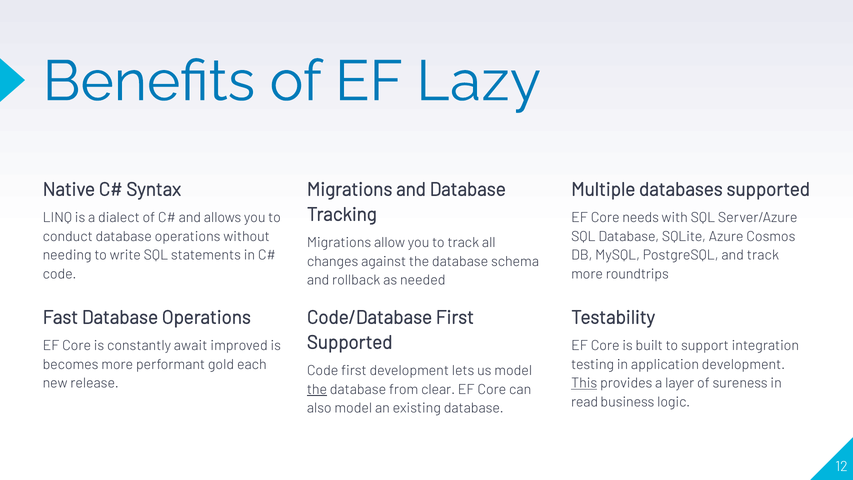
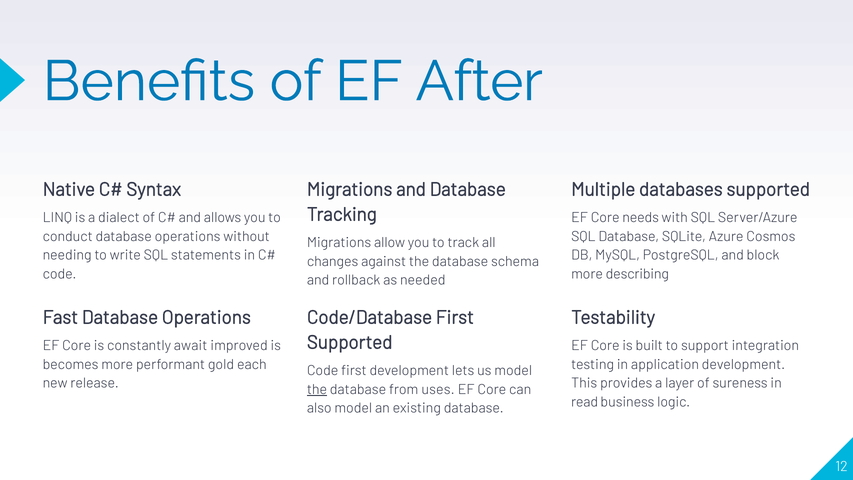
Lazy: Lazy -> After
and track: track -> block
roundtrips: roundtrips -> describing
This underline: present -> none
clear: clear -> uses
